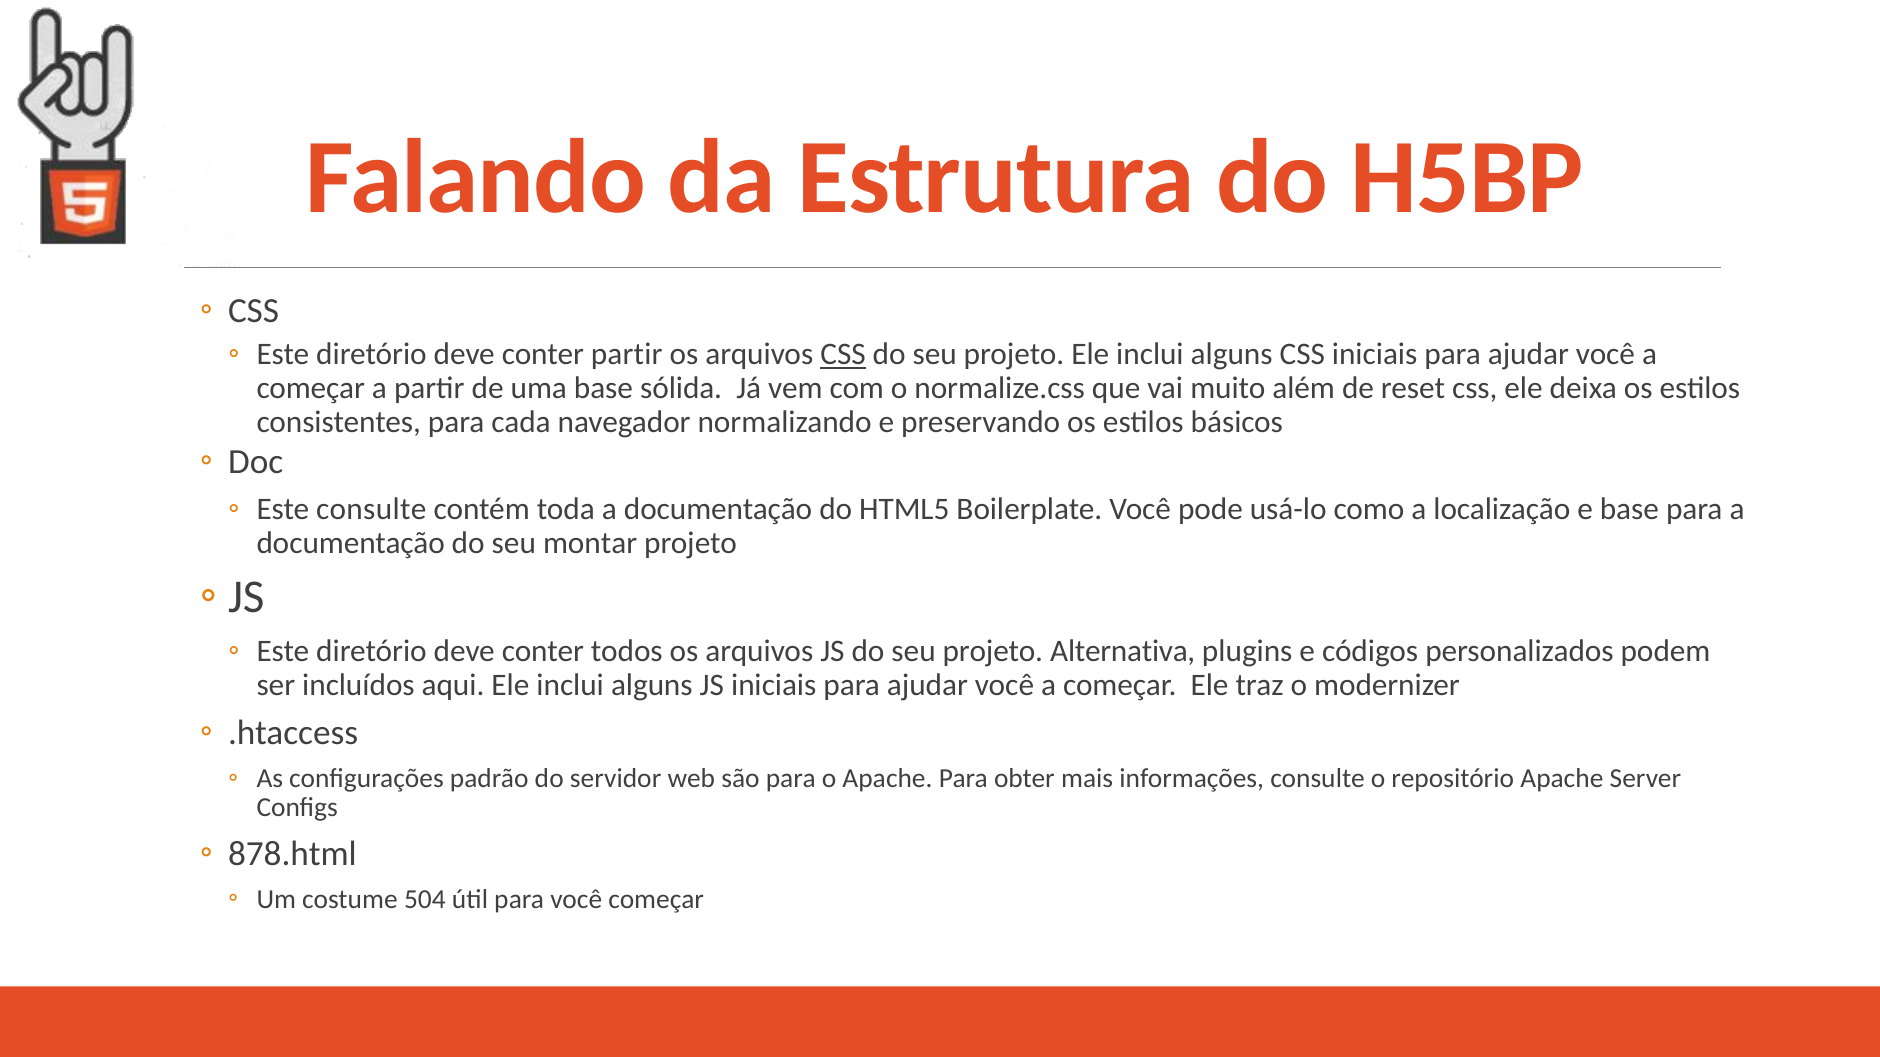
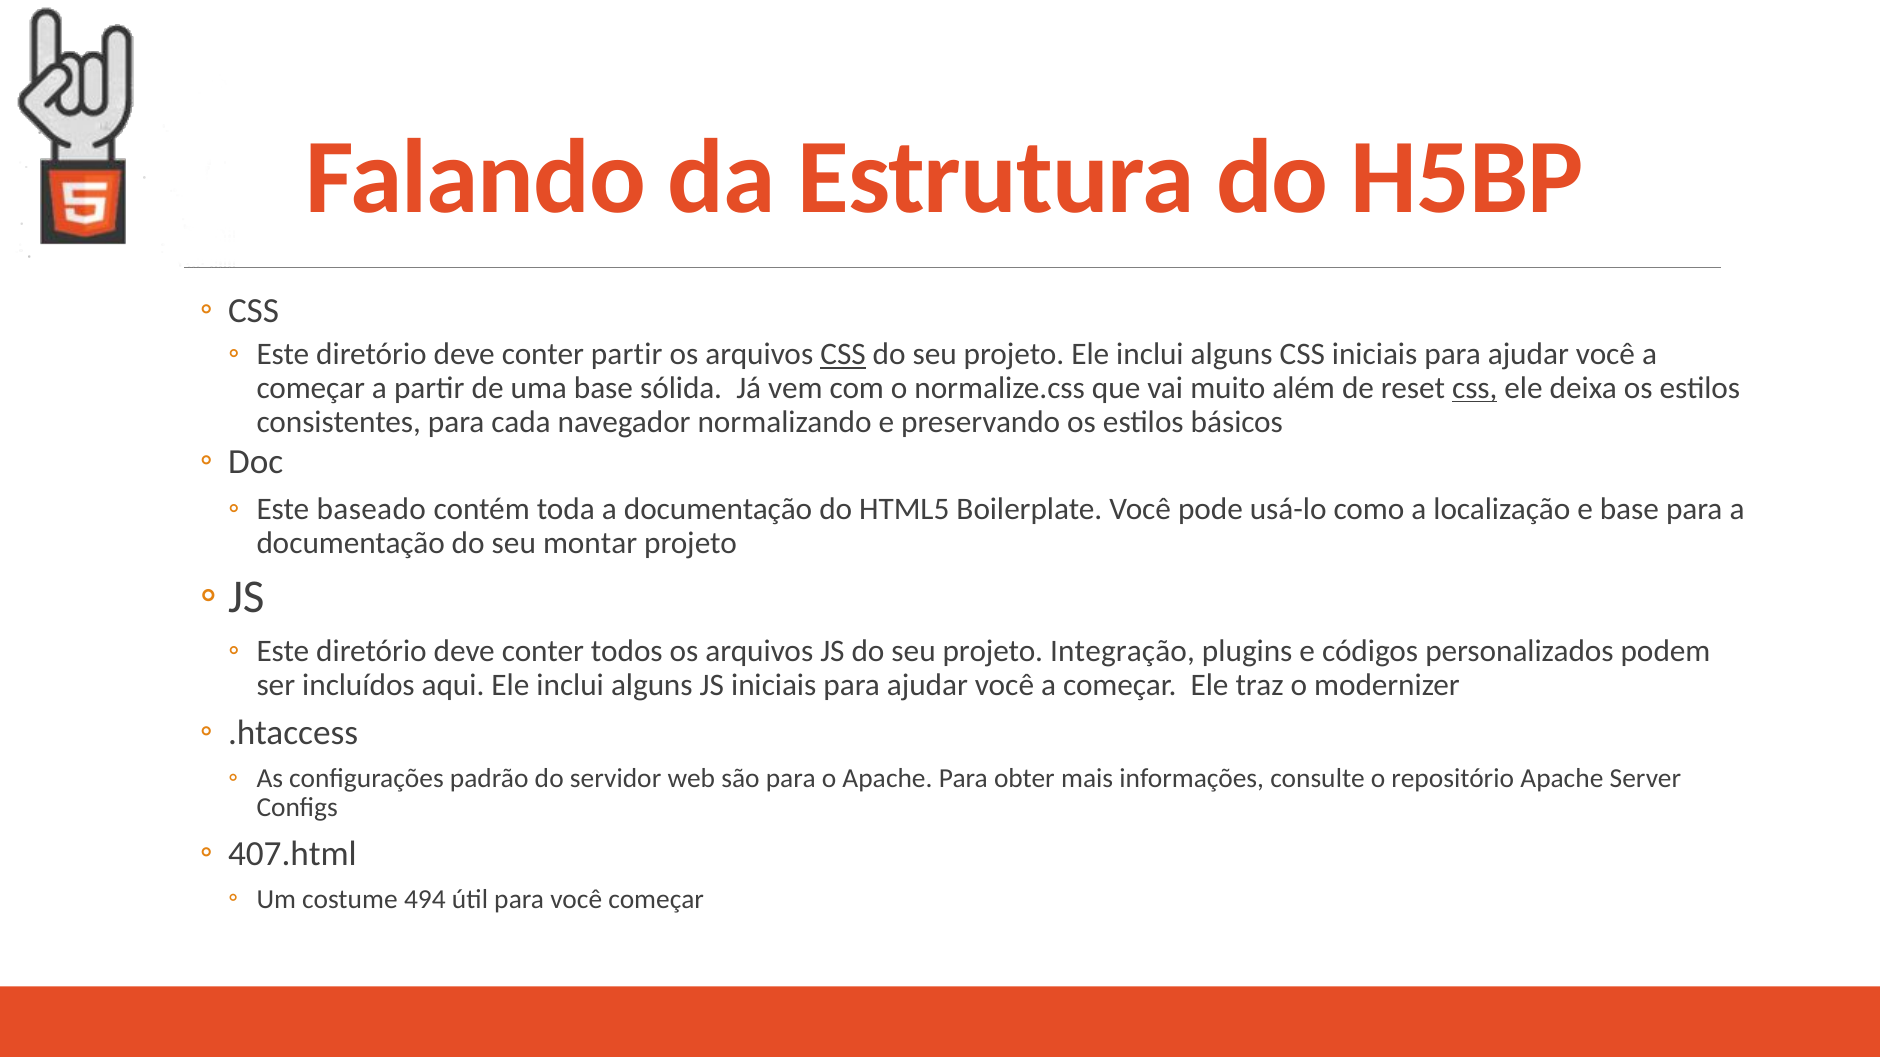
css at (1475, 388) underline: none -> present
Este consulte: consulte -> baseado
Alternativa: Alternativa -> Integração
878.html: 878.html -> 407.html
504: 504 -> 494
